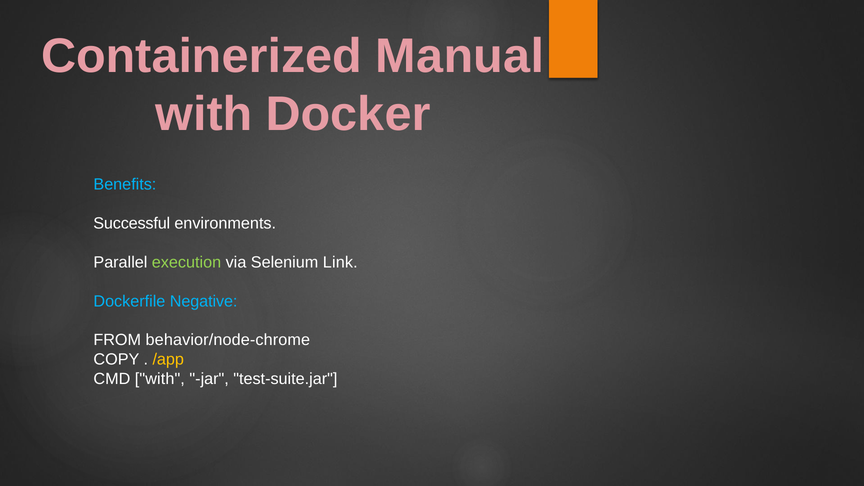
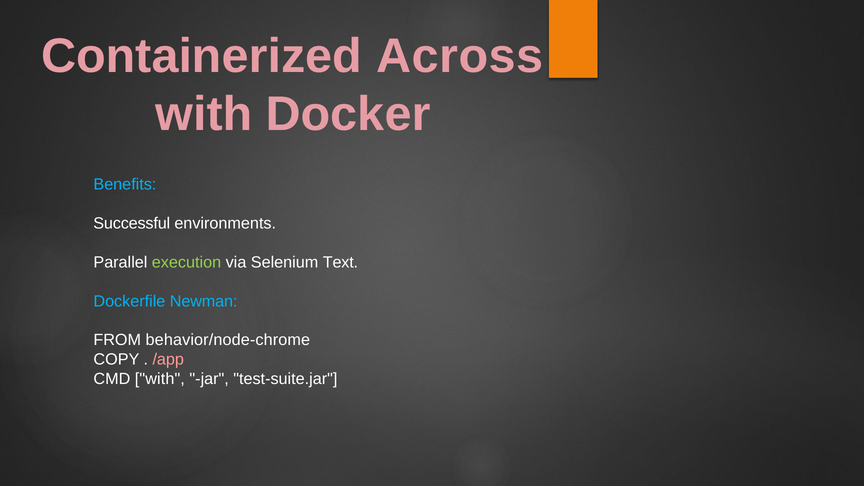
Manual: Manual -> Across
Link: Link -> Text
Negative: Negative -> Newman
/app colour: yellow -> pink
